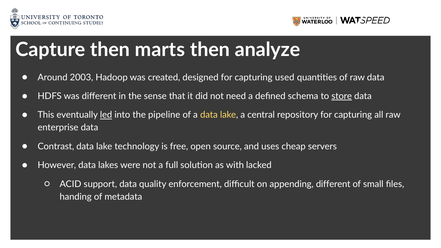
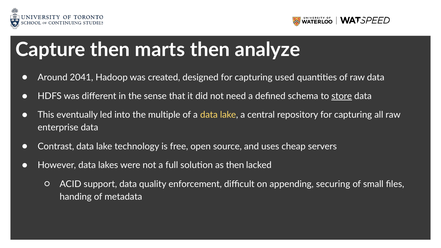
2003: 2003 -> 2041
led underline: present -> none
pipeline: pipeline -> multiple
as with: with -> then
appending different: different -> securing
